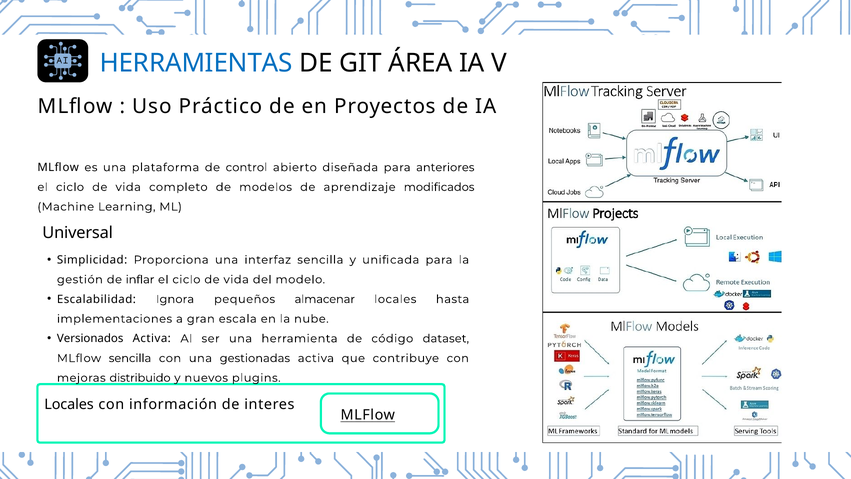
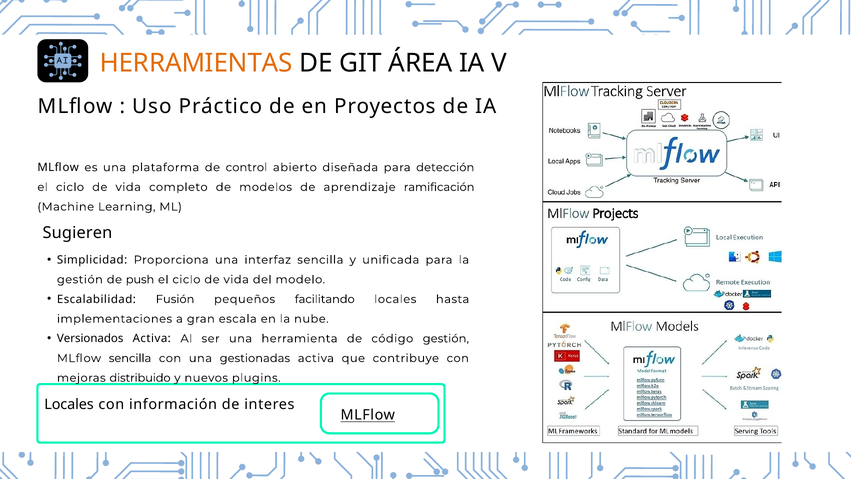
HERRAMIENTAS colour: blue -> orange
anteriores: anteriores -> detección
modificados: modificados -> ramificación
Universal: Universal -> Sugieren
inflar: inflar -> push
Ignora: Ignora -> Fusión
almacenar: almacenar -> facilitando
código dataset: dataset -> gestión
